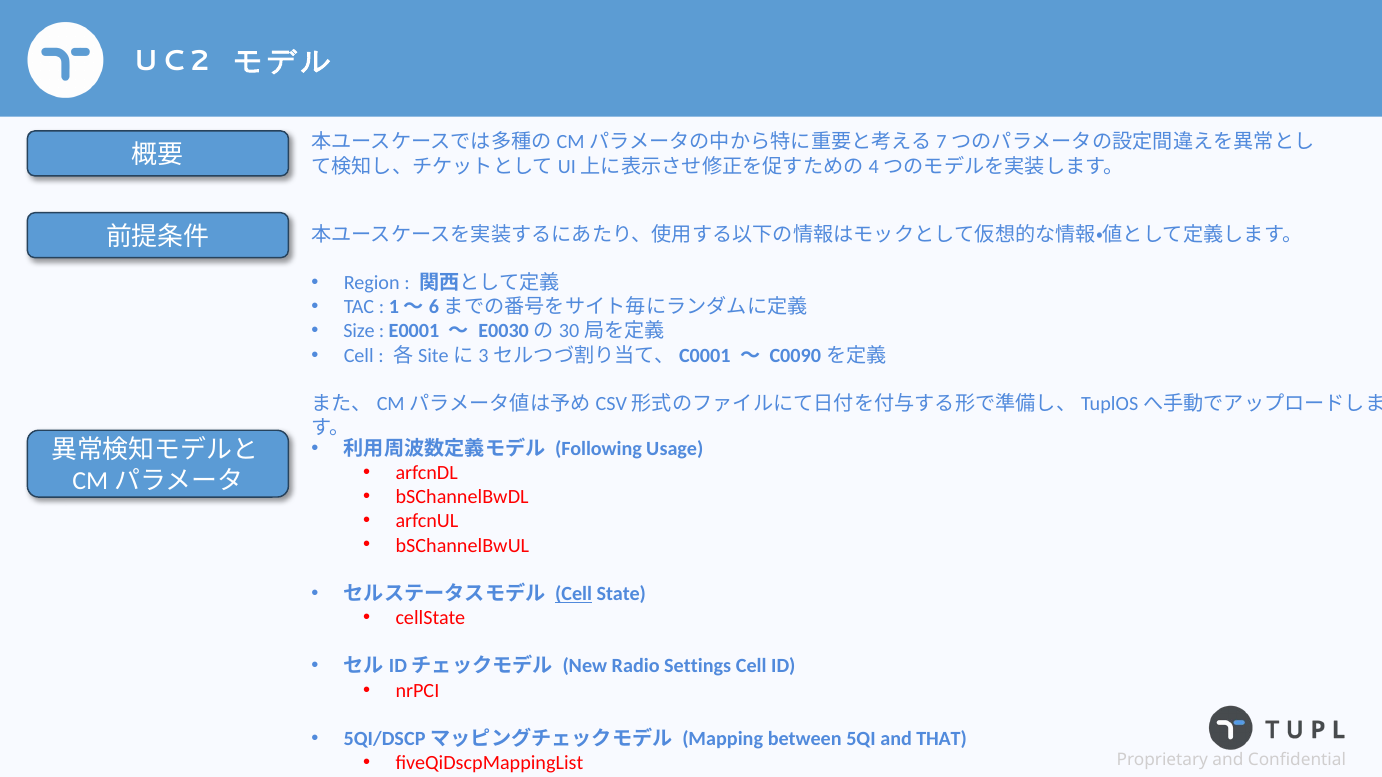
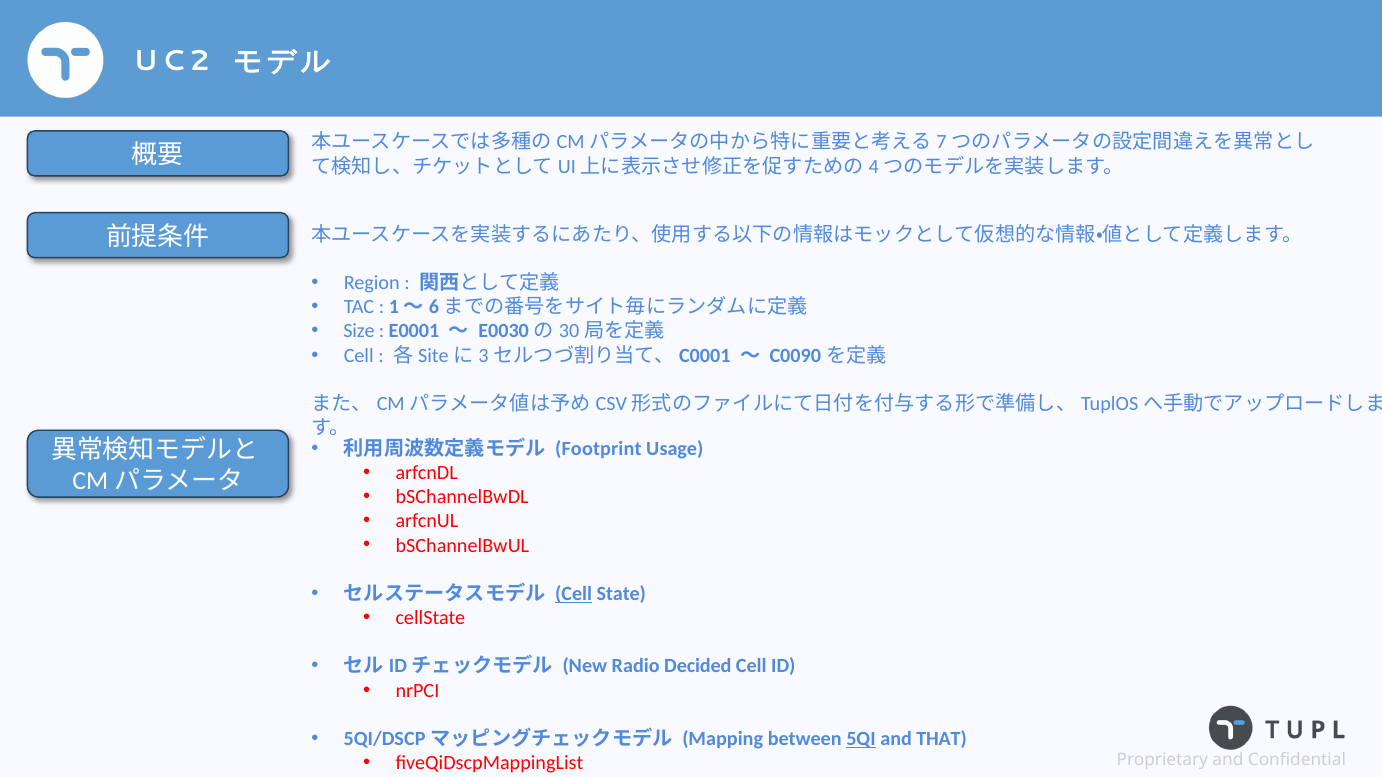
Following: Following -> Footprint
Settings: Settings -> Decided
5QI underline: none -> present
